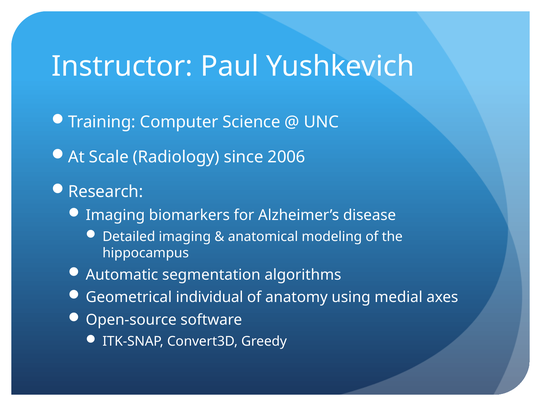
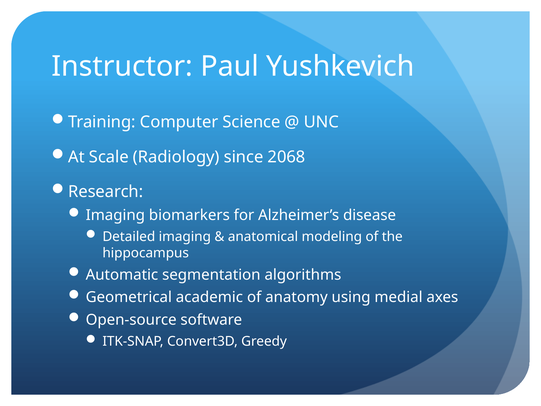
2006: 2006 -> 2068
individual: individual -> academic
